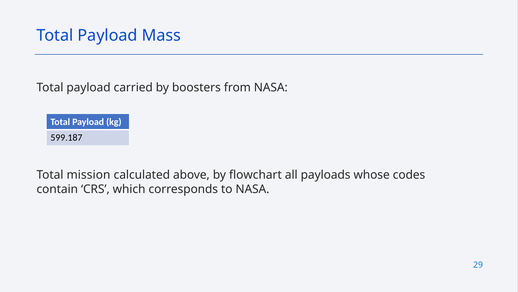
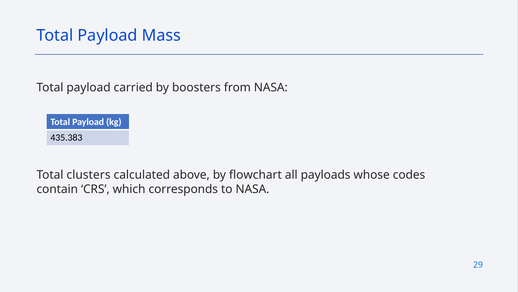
599.187: 599.187 -> 435.383
mission: mission -> clusters
